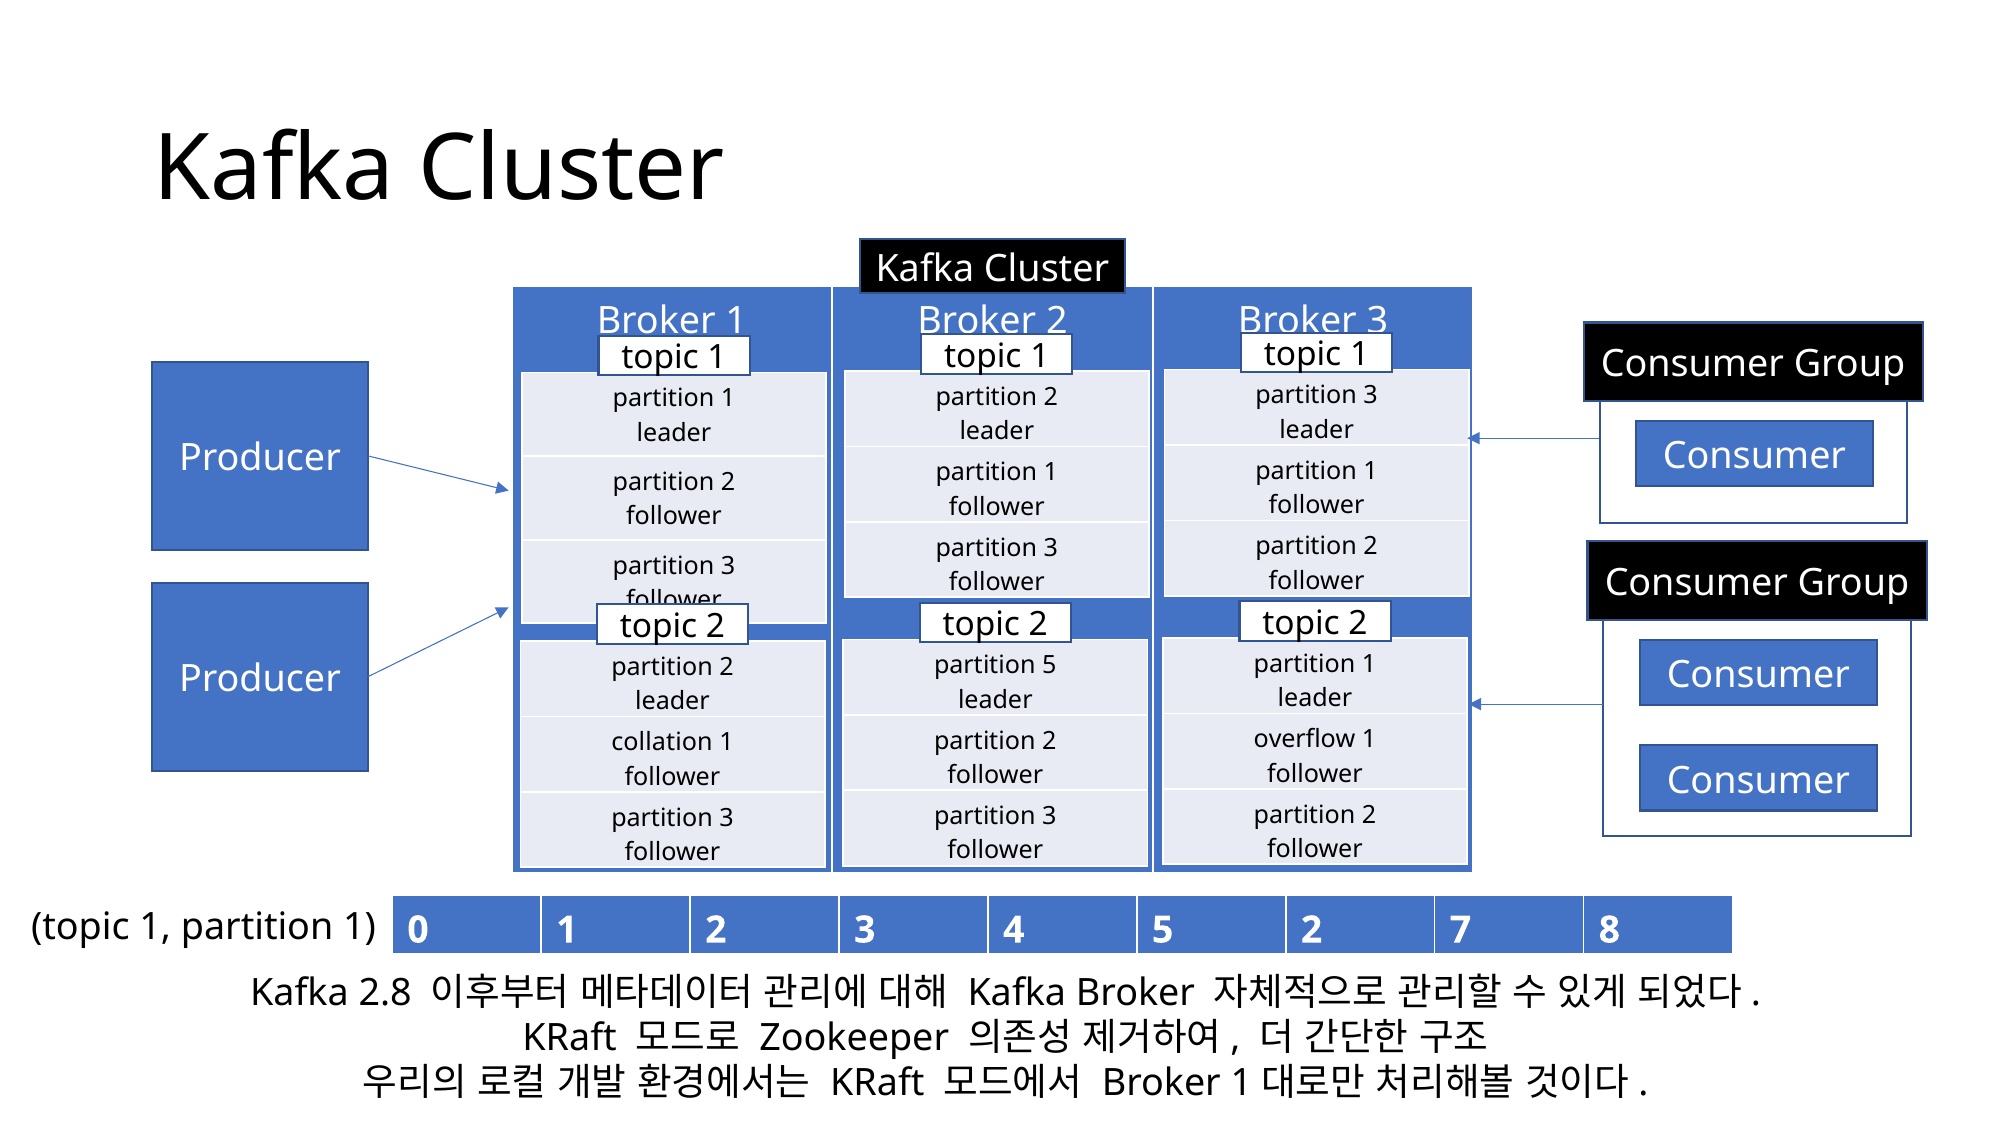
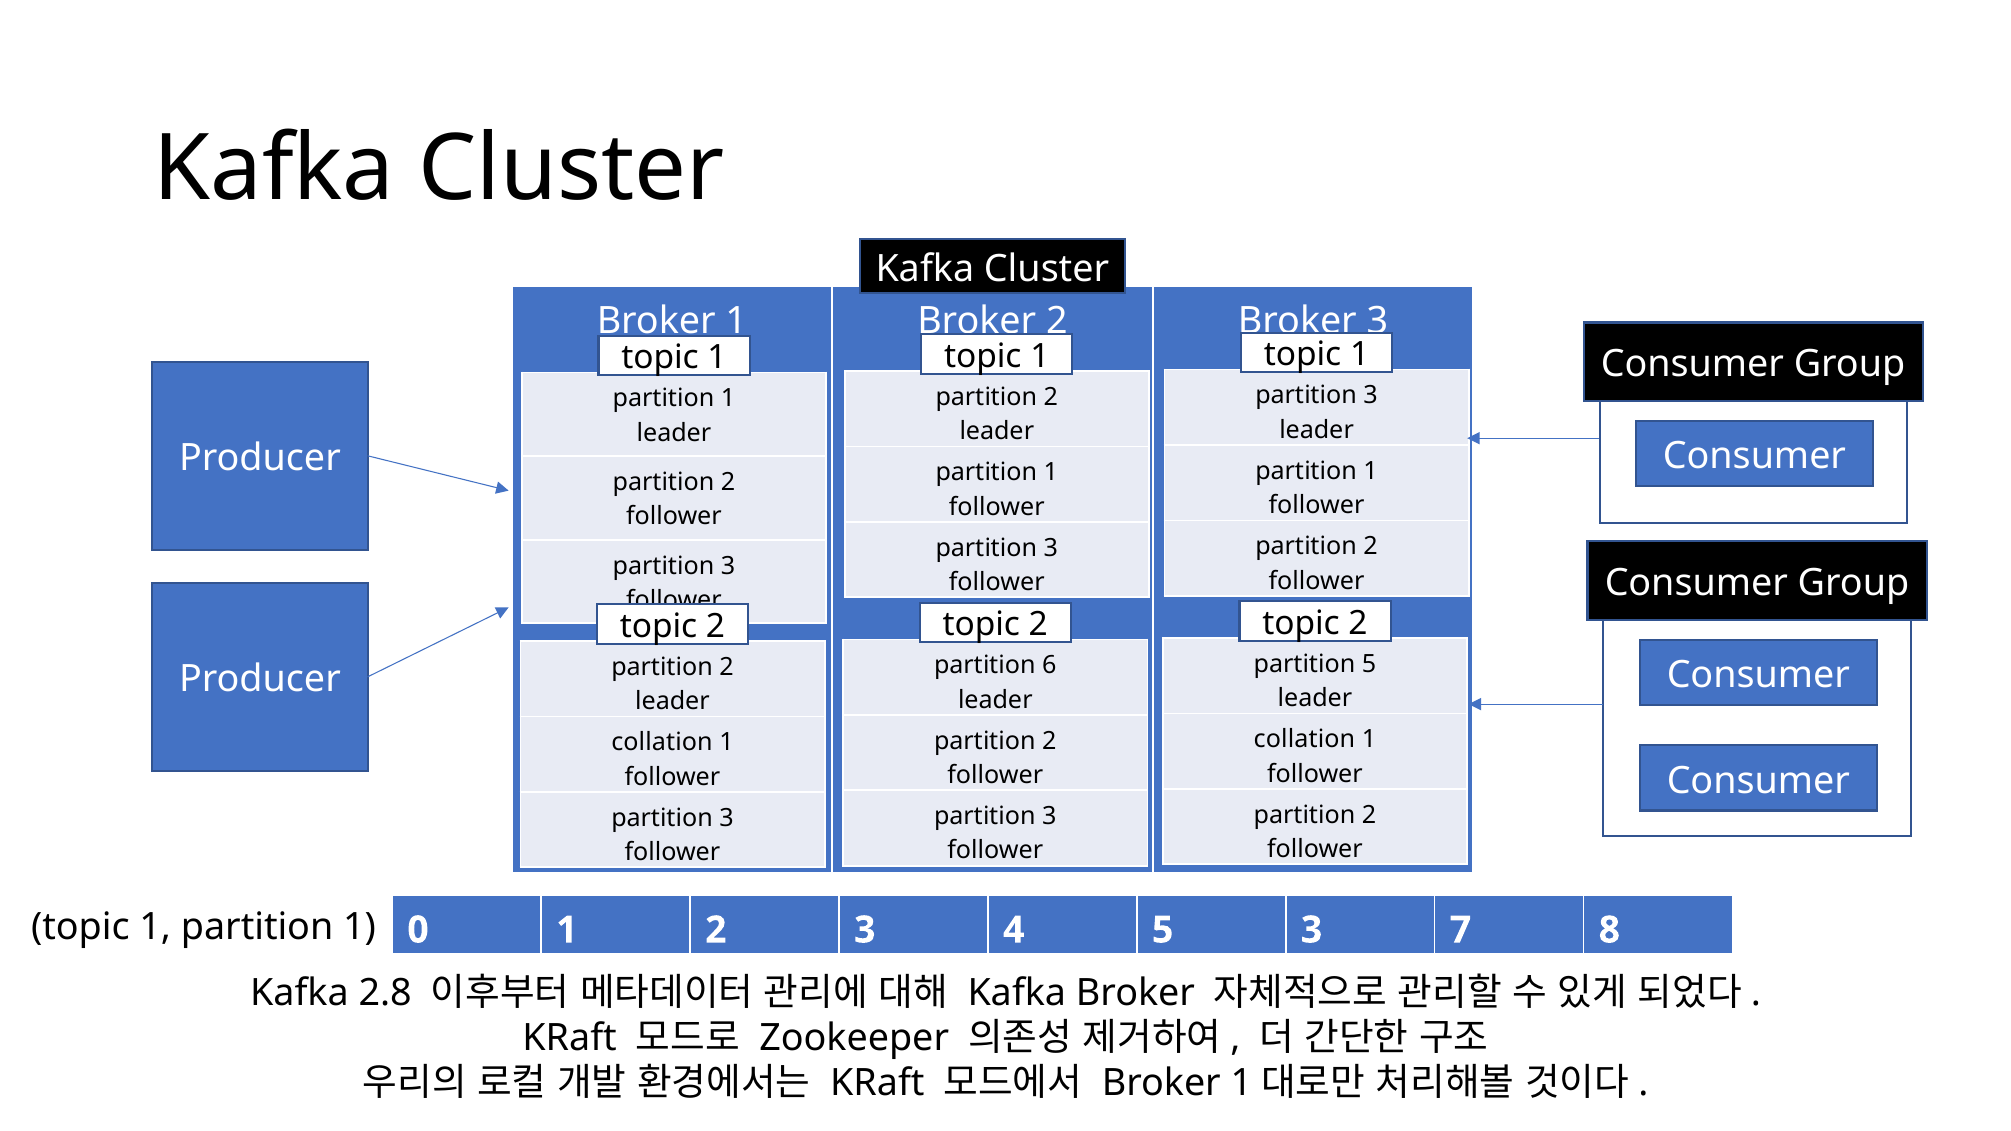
1 at (1369, 664): 1 -> 5
partition 5: 5 -> 6
overflow at (1305, 740): overflow -> collation
5 2: 2 -> 3
